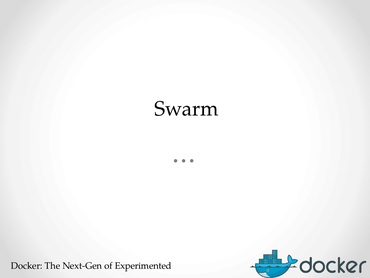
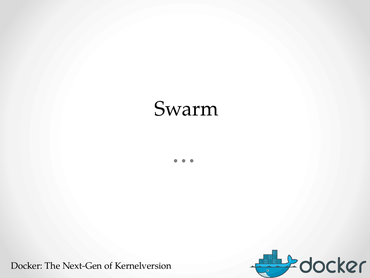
Experimented: Experimented -> Kernelversion
